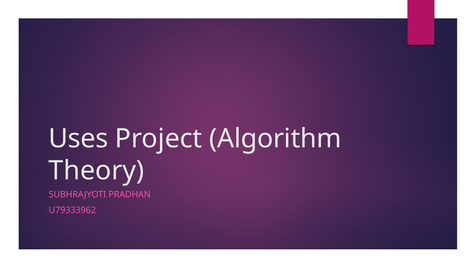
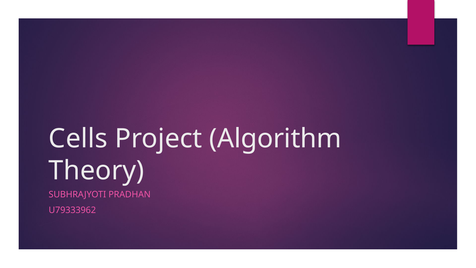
Uses: Uses -> Cells
